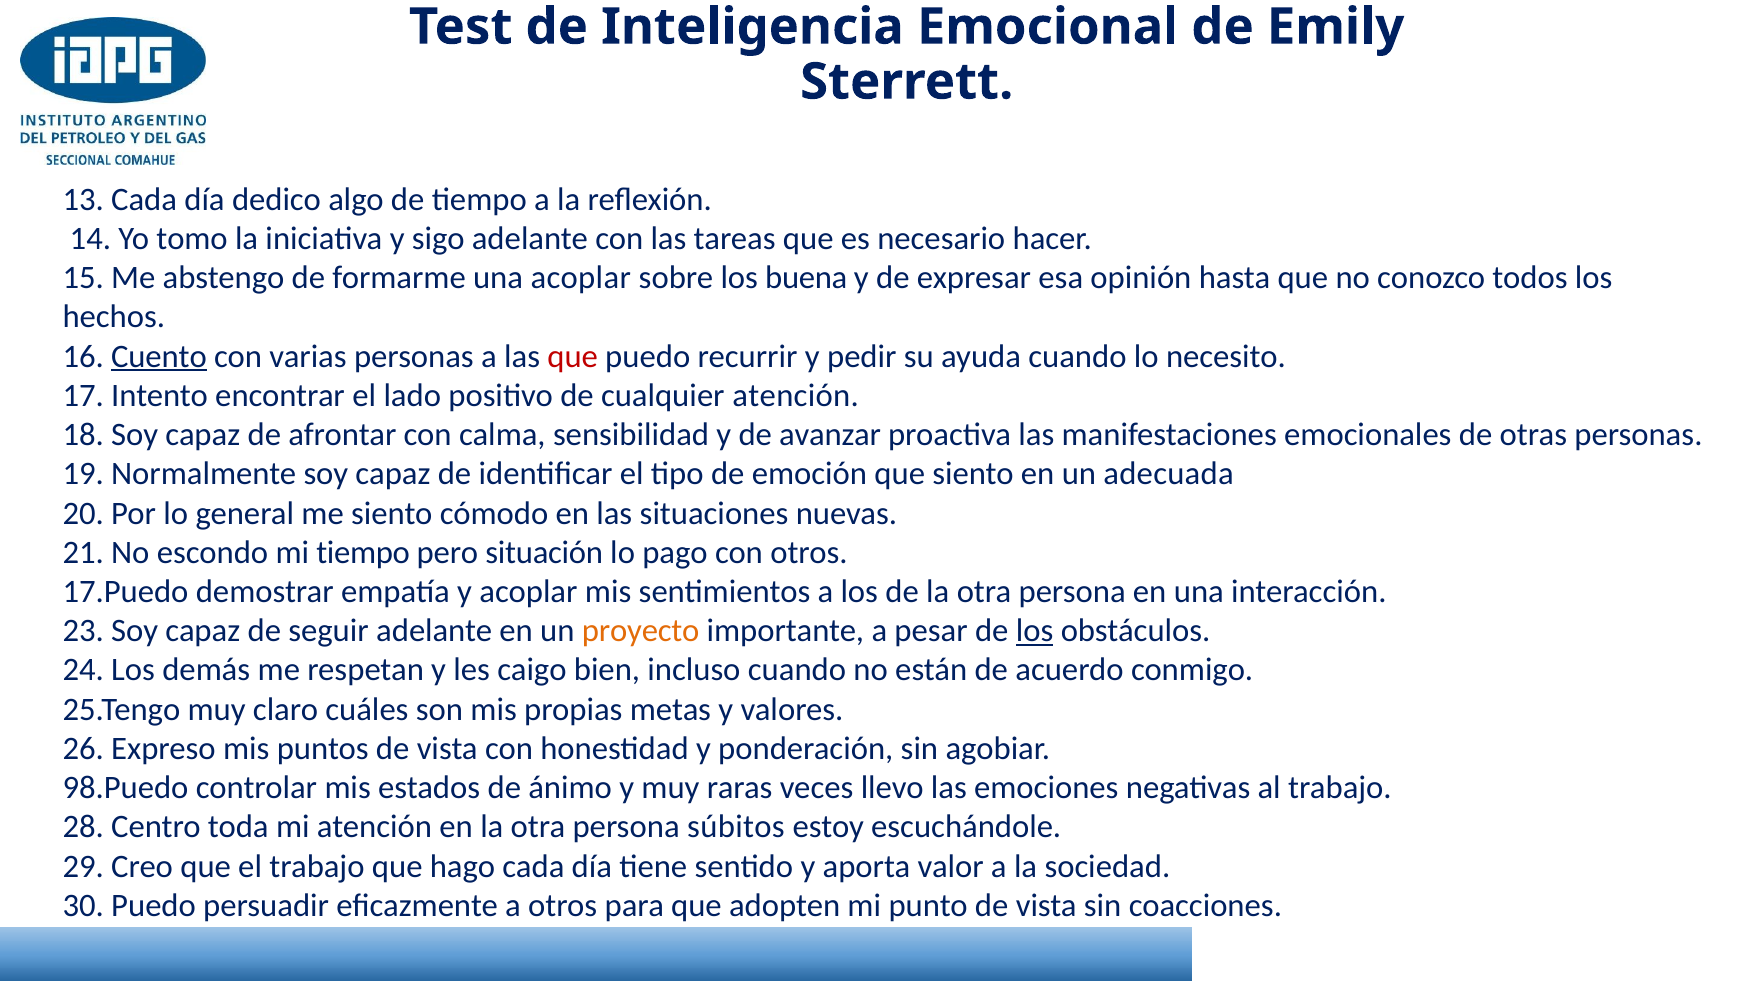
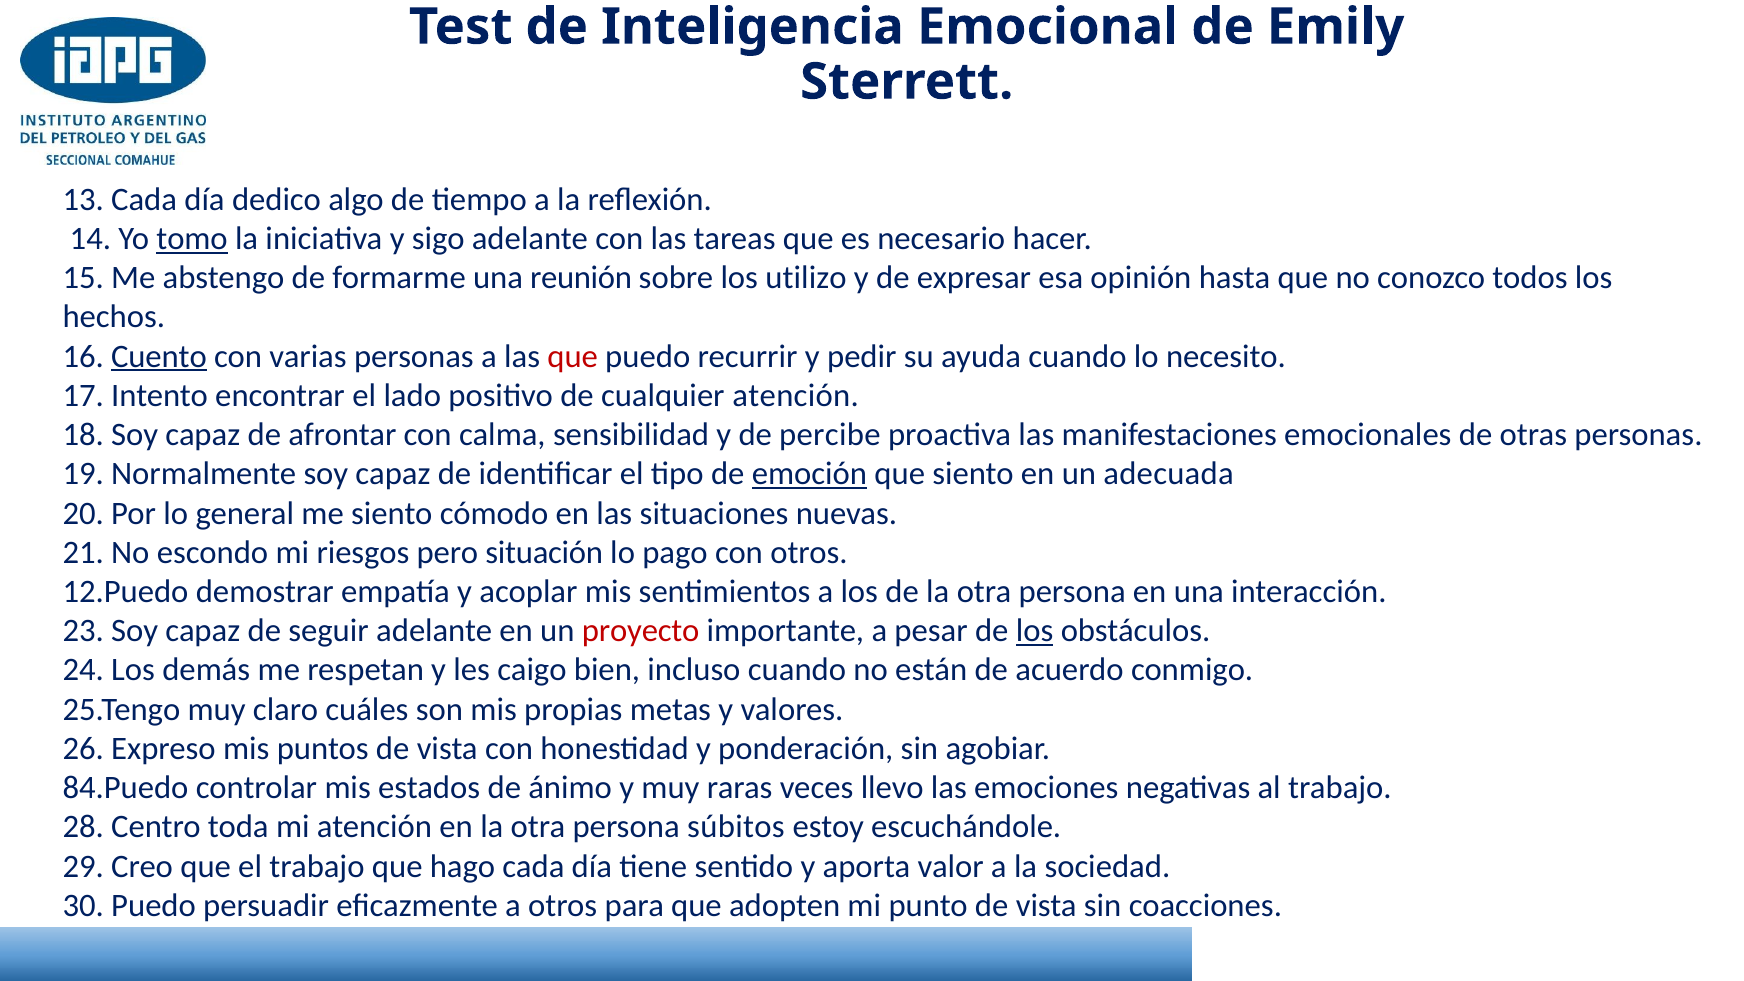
tomo underline: none -> present
una acoplar: acoplar -> reunión
buena: buena -> utilizo
avanzar: avanzar -> percibe
emoción underline: none -> present
mi tiempo: tiempo -> riesgos
17.Puedo: 17.Puedo -> 12.Puedo
proyecto colour: orange -> red
98.Puedo: 98.Puedo -> 84.Puedo
